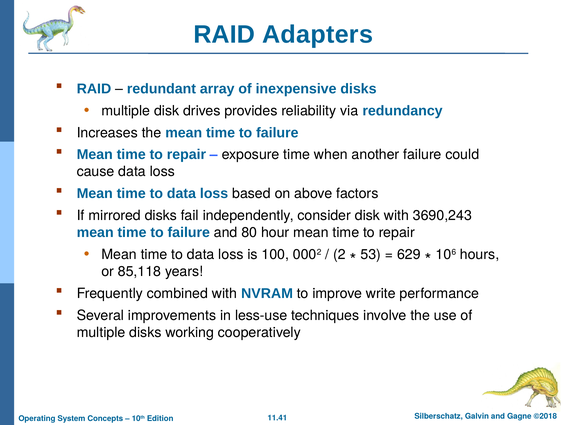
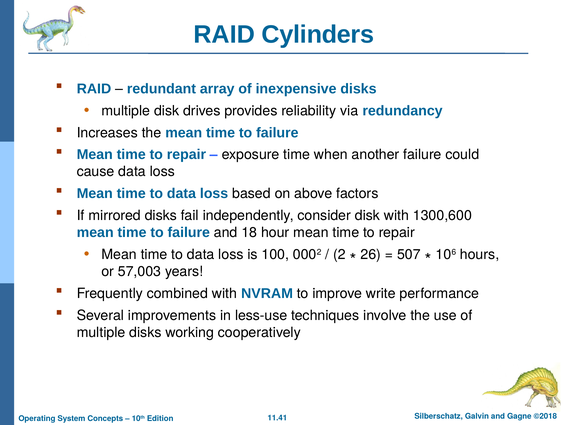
Adapters: Adapters -> Cylinders
3690,243: 3690,243 -> 1300,600
80: 80 -> 18
53: 53 -> 26
629: 629 -> 507
85,118: 85,118 -> 57,003
